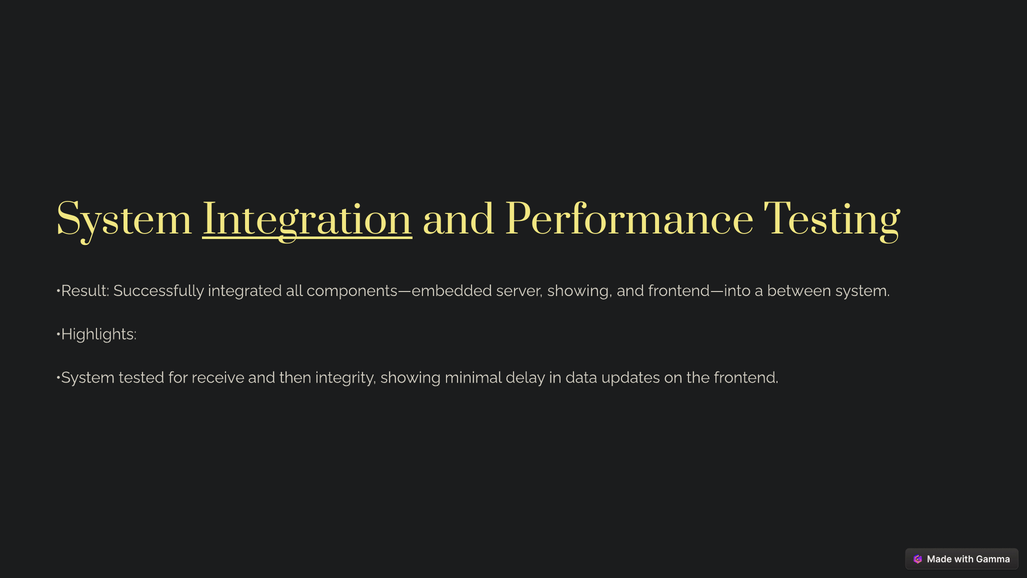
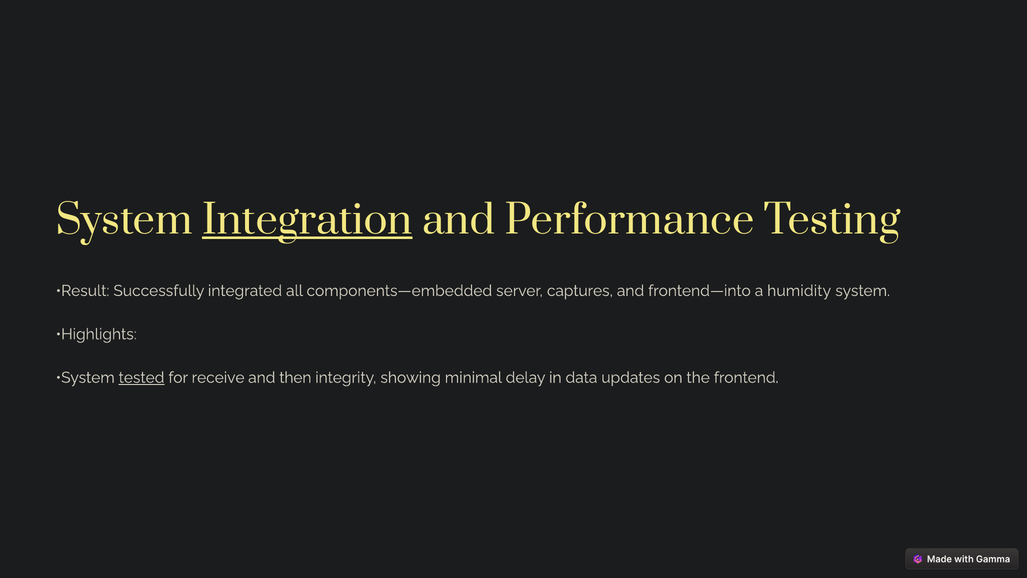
server showing: showing -> captures
between: between -> humidity
tested underline: none -> present
